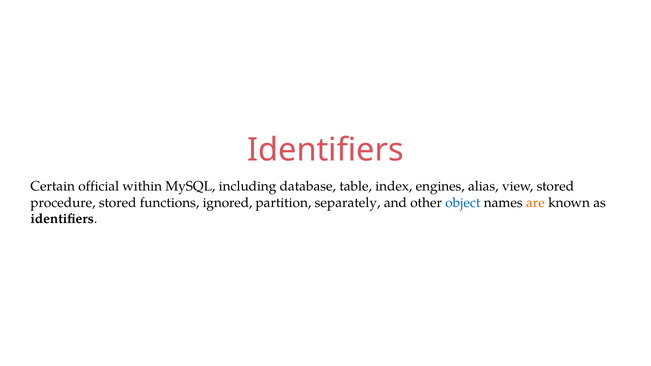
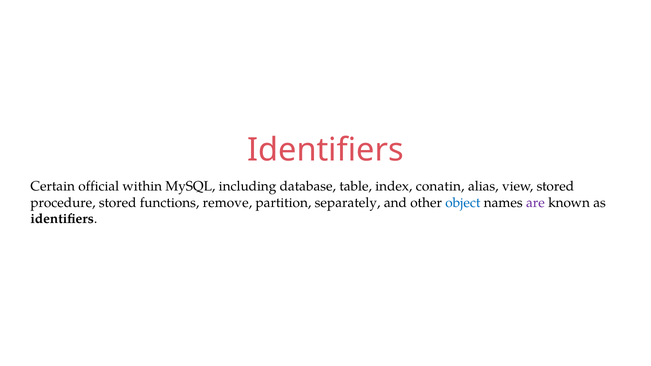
engines: engines -> conatin
ignored: ignored -> remove
are colour: orange -> purple
